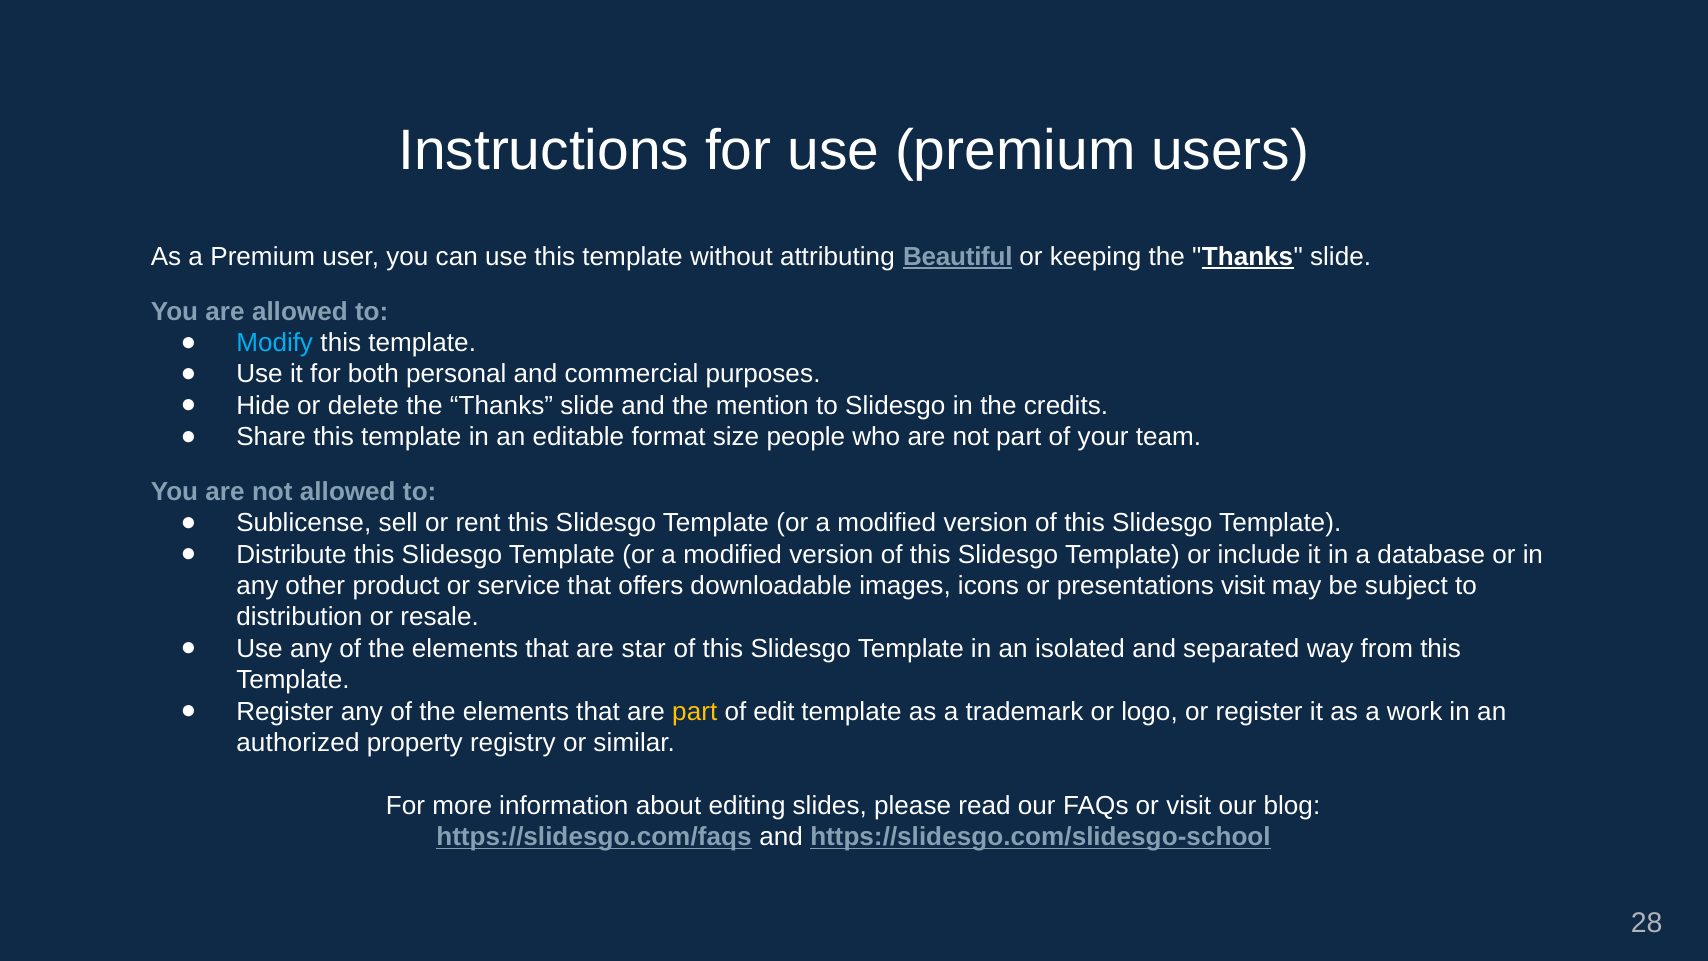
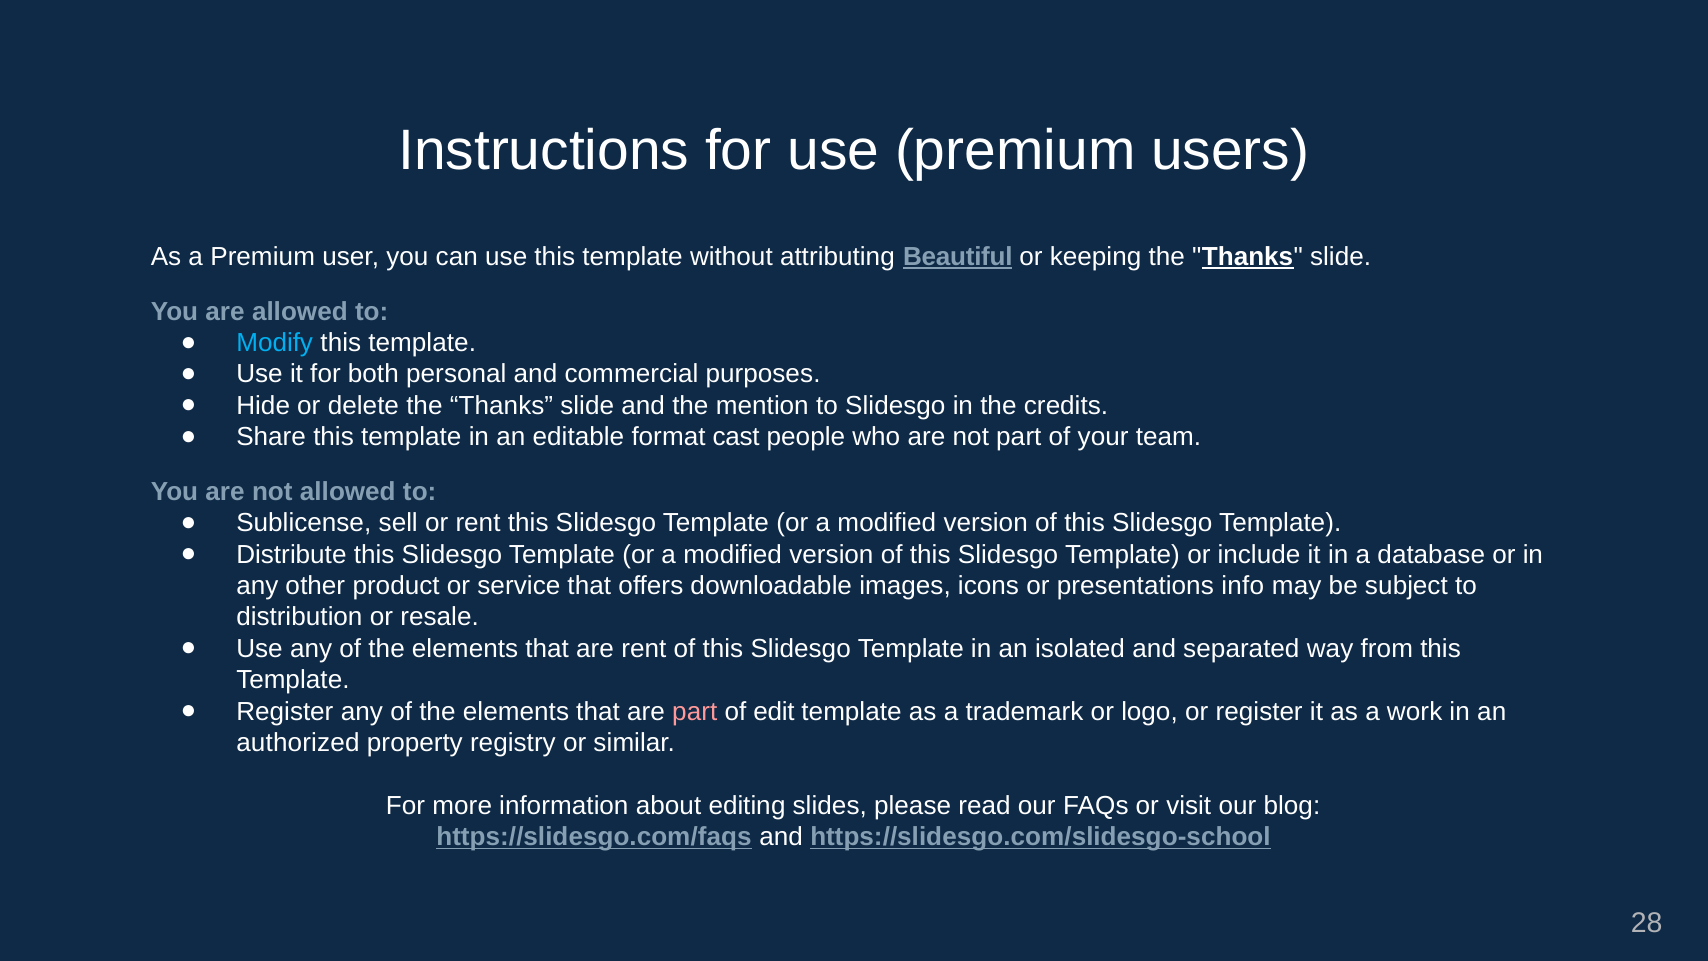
size: size -> cast
presentations visit: visit -> info
are star: star -> rent
part at (695, 711) colour: yellow -> pink
